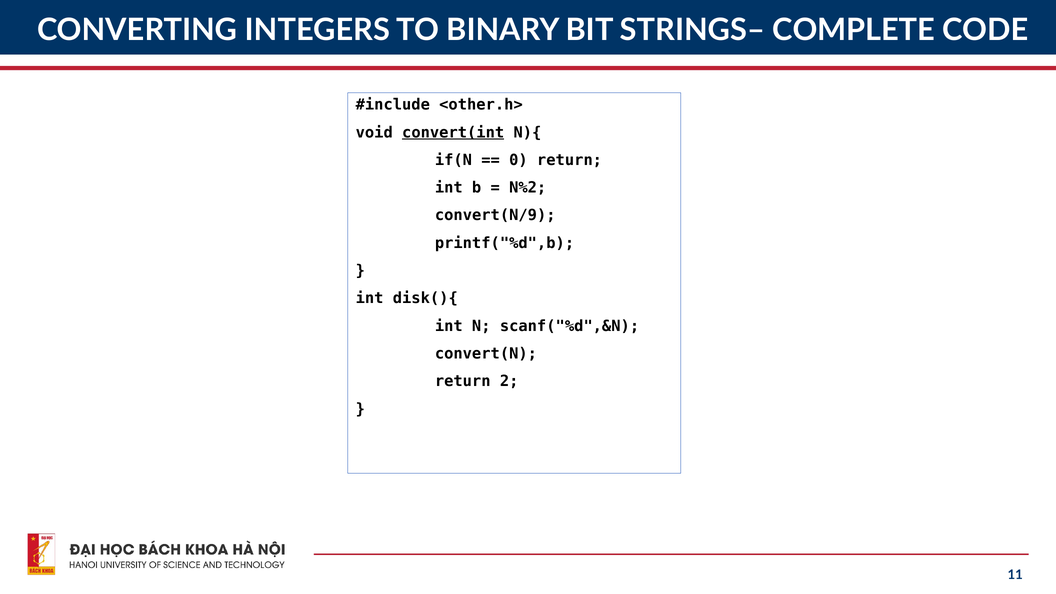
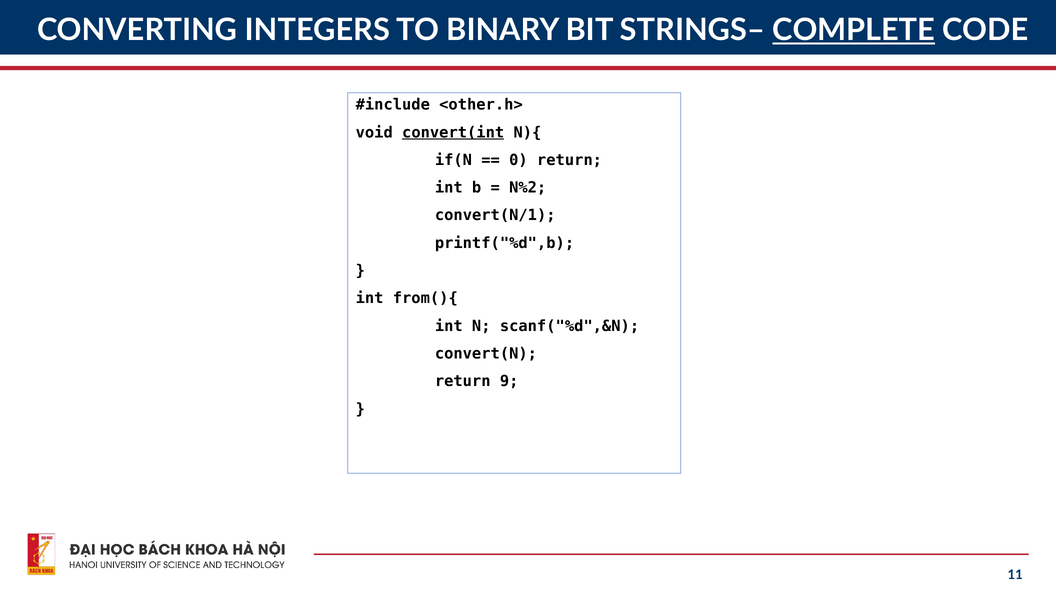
COMPLETE underline: none -> present
convert(N/9: convert(N/9 -> convert(N/1
disk(){: disk(){ -> from(){
2: 2 -> 9
